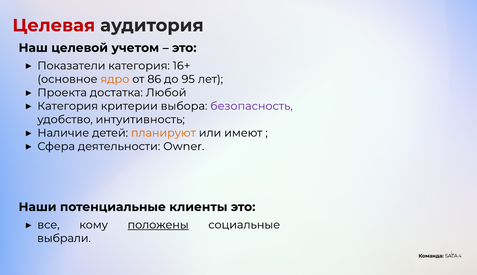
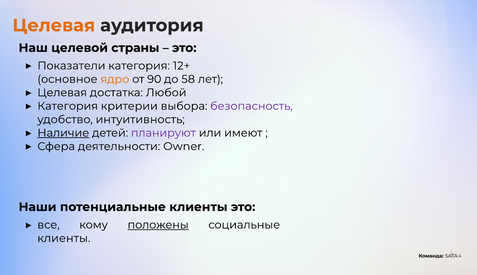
Целевая at (54, 25) colour: red -> orange
учетом: учетом -> страны
16+: 16+ -> 12+
86: 86 -> 90
95: 95 -> 58
Проекта at (62, 93): Проекта -> Целевая
Наличие underline: none -> present
планируют colour: orange -> purple
выбрали at (64, 239): выбрали -> клиенты
